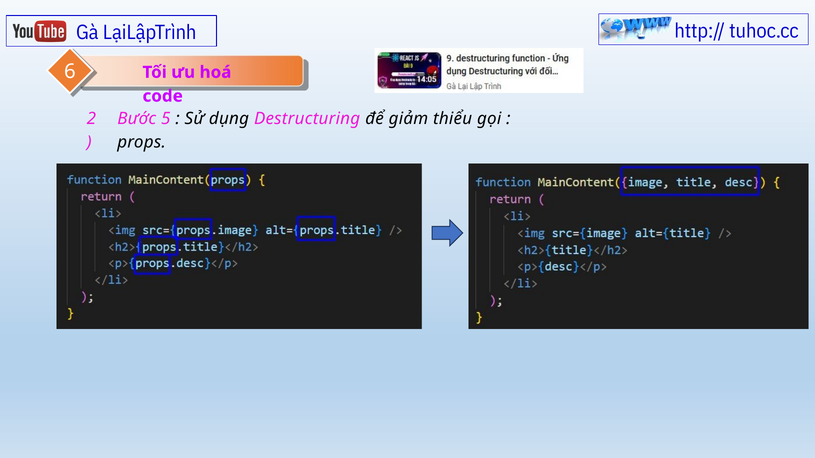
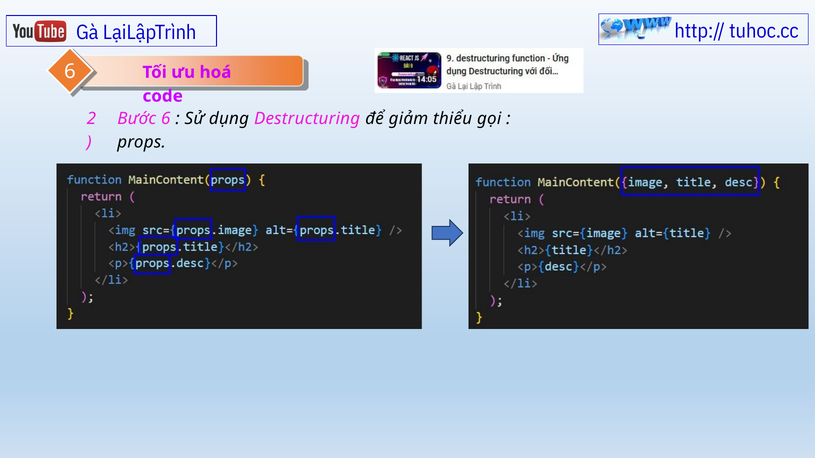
Bước 5: 5 -> 6
